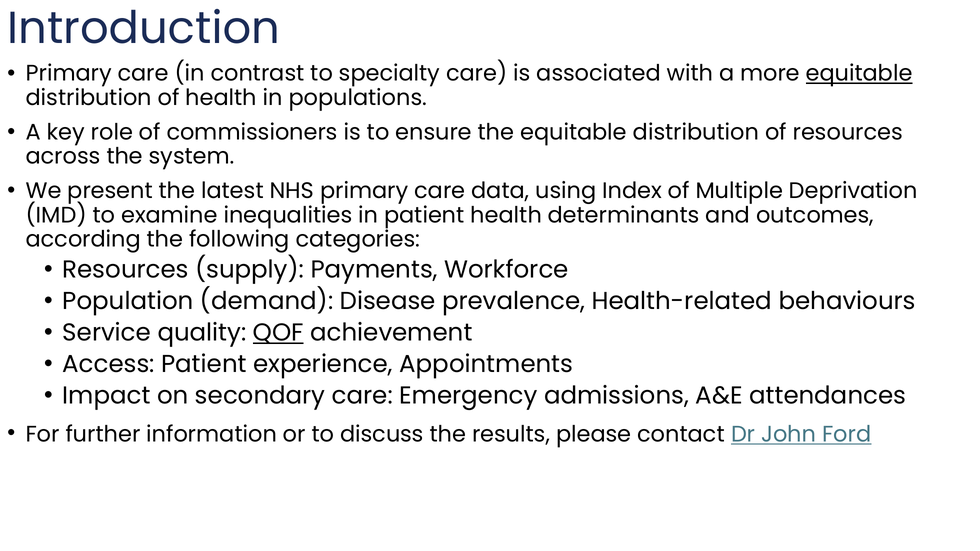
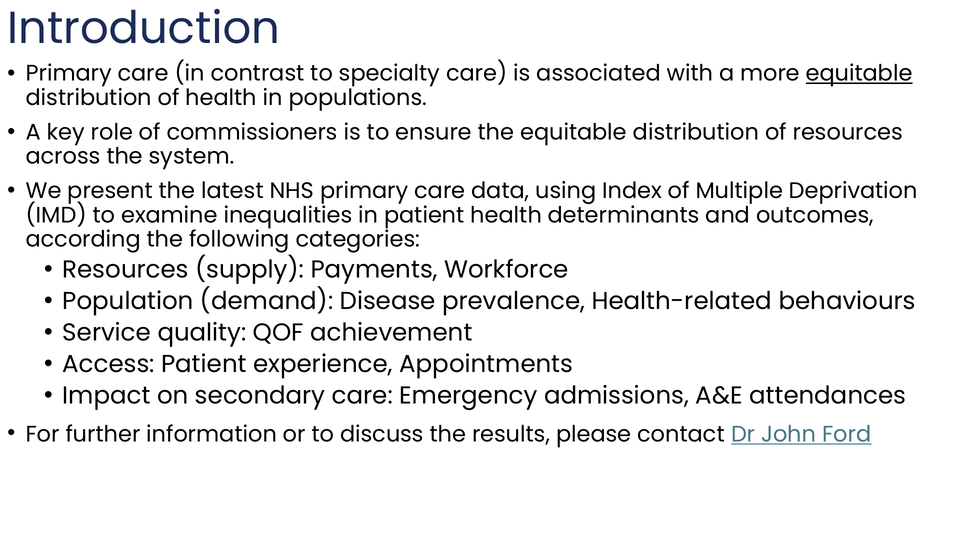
QOF underline: present -> none
